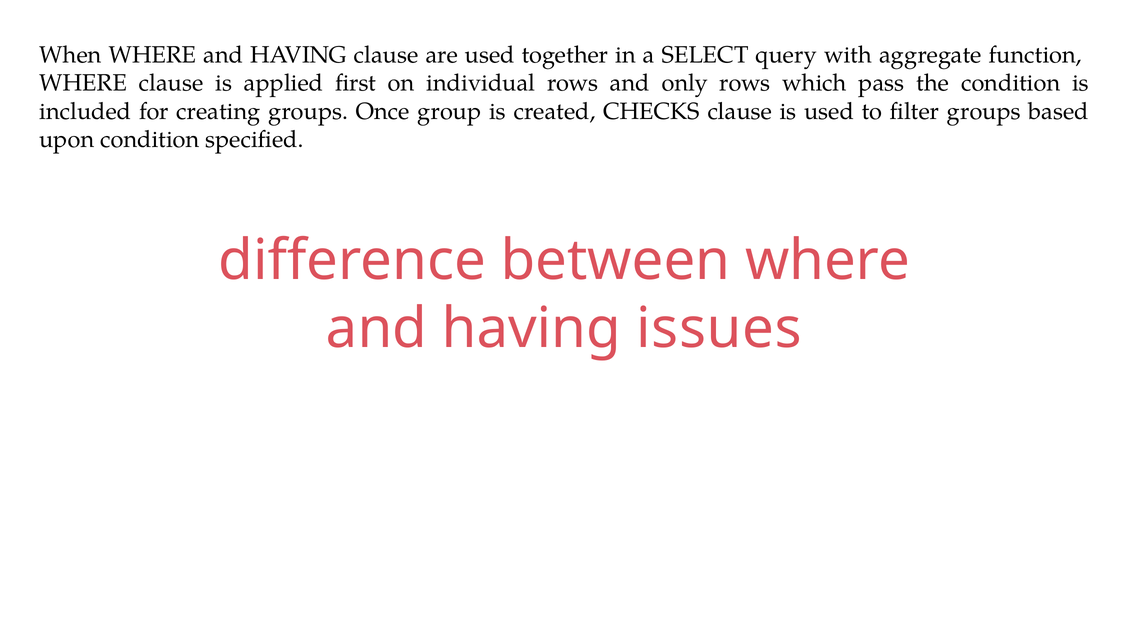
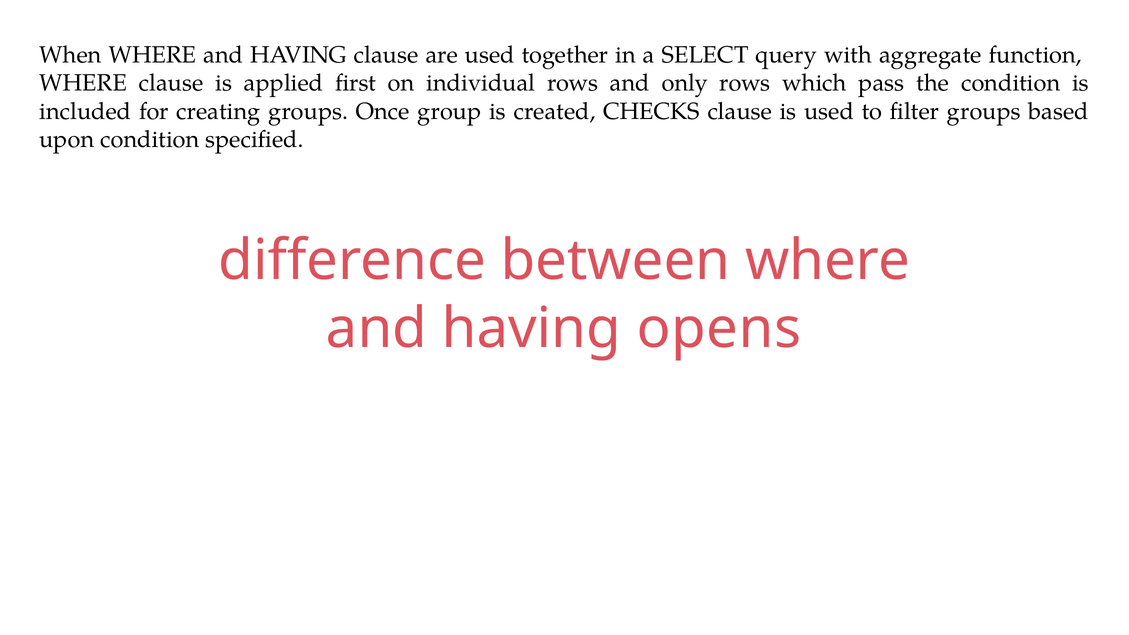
issues: issues -> opens
